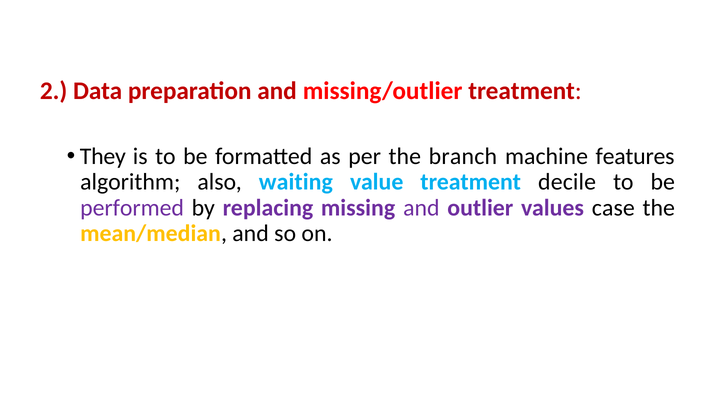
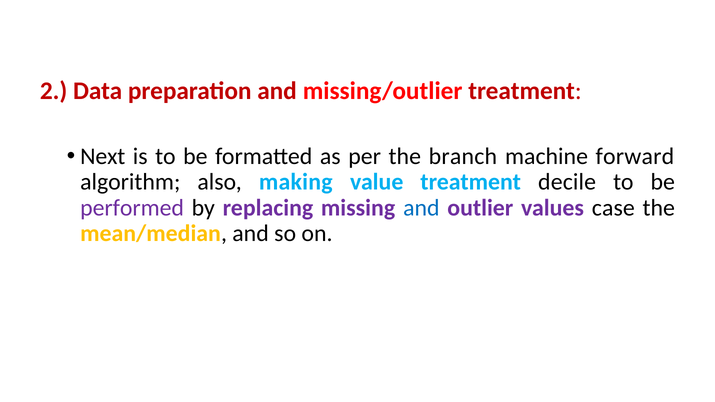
They: They -> Next
features: features -> forward
waiting: waiting -> making
and at (421, 208) colour: purple -> blue
